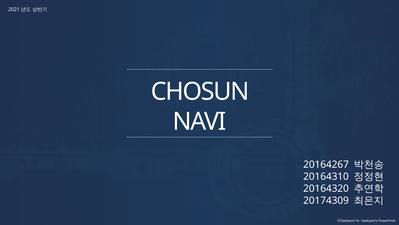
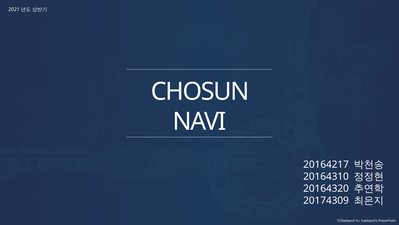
20164267: 20164267 -> 20164217
